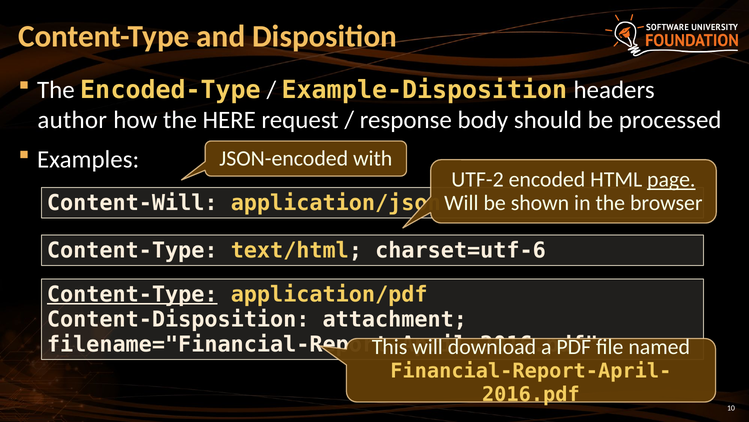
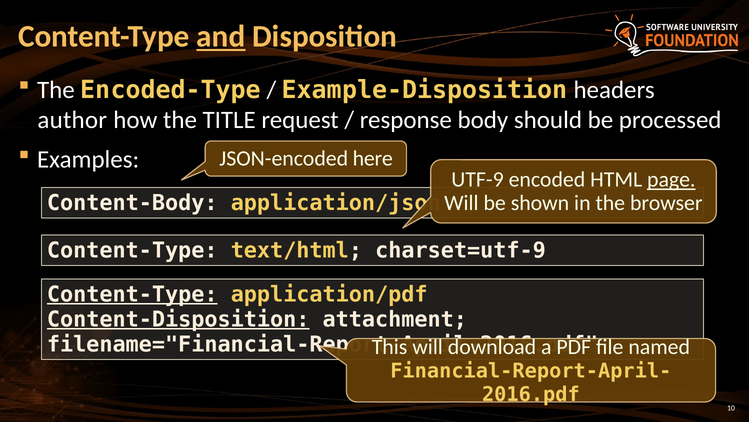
and underline: none -> present
HERE: HERE -> TITLE
with: with -> here
UTF-2: UTF-2 -> UTF-9
Content-Will: Content-Will -> Content-Body
charset=utf-6: charset=utf-6 -> charset=utf-9
Content-Disposition underline: none -> present
